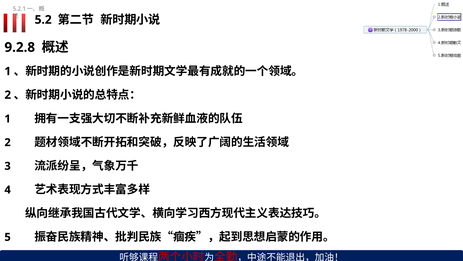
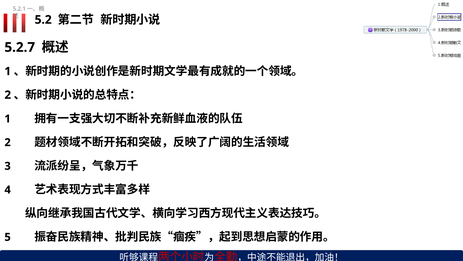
9.2.8: 9.2.8 -> 5.2.7
